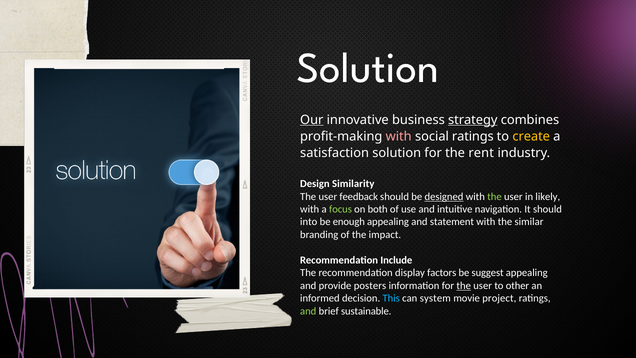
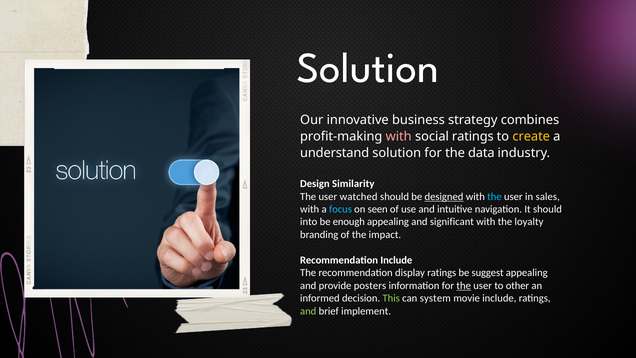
Our underline: present -> none
strategy underline: present -> none
satisfaction: satisfaction -> understand
rent: rent -> data
feedback: feedback -> watched
the at (494, 196) colour: light green -> light blue
likely: likely -> sales
focus colour: light green -> light blue
both: both -> seen
statement: statement -> significant
similar: similar -> loyalty
display factors: factors -> ratings
This colour: light blue -> light green
movie project: project -> include
sustainable: sustainable -> implement
